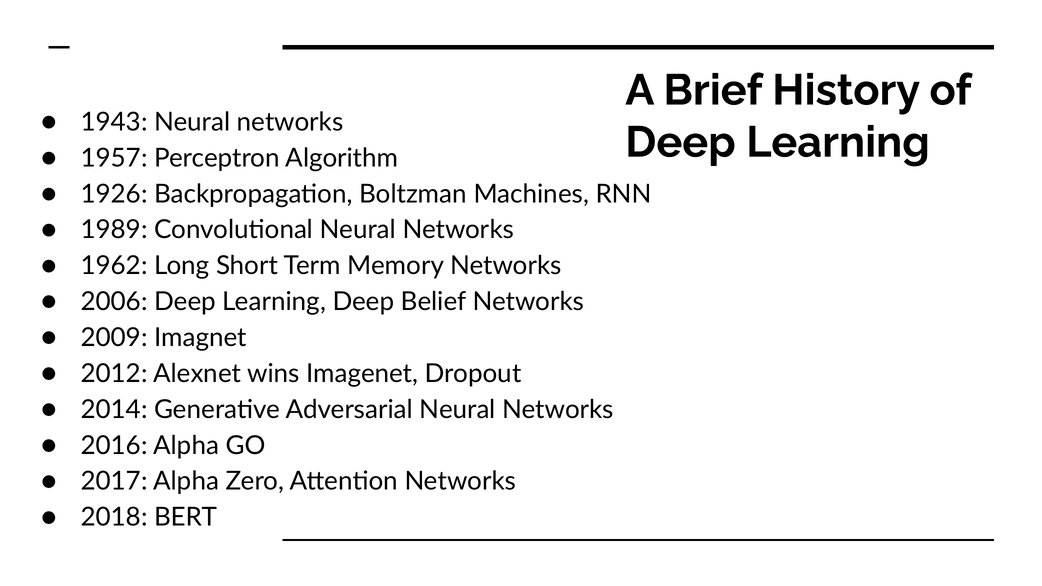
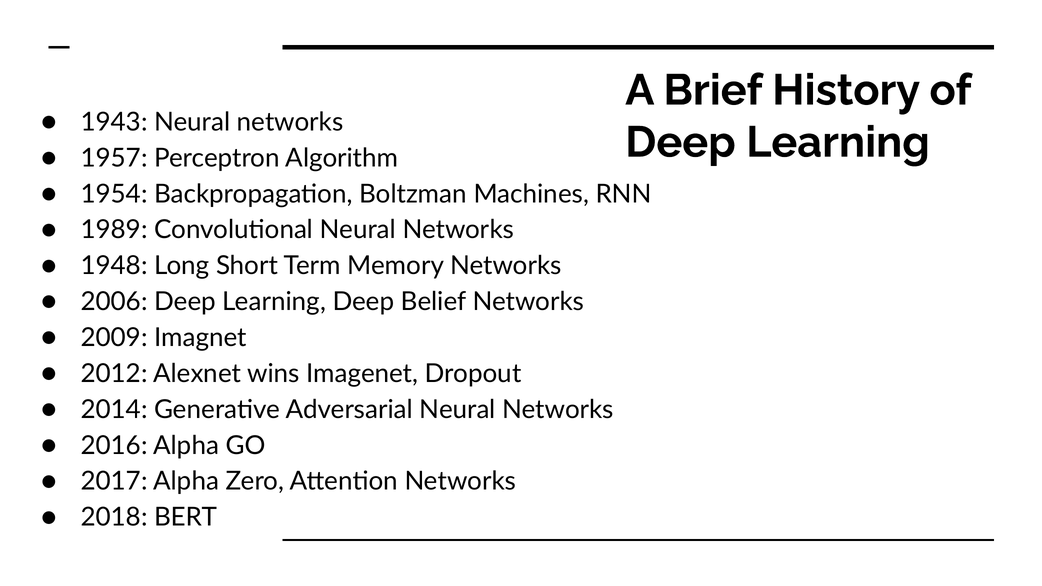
1926: 1926 -> 1954
1962: 1962 -> 1948
